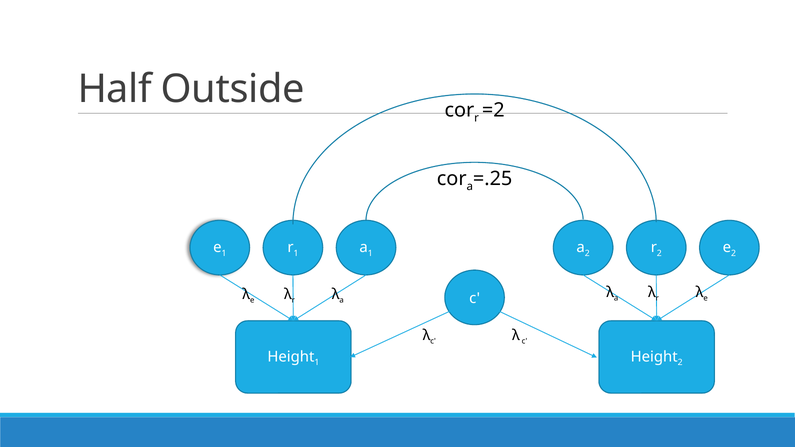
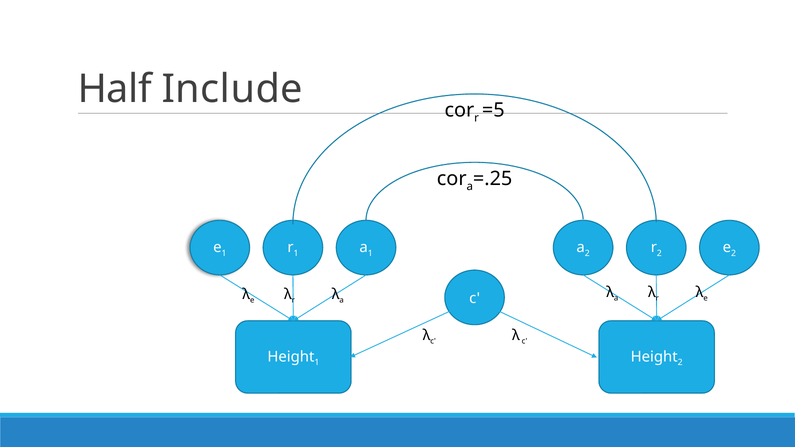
Outside: Outside -> Include
=2: =2 -> =5
